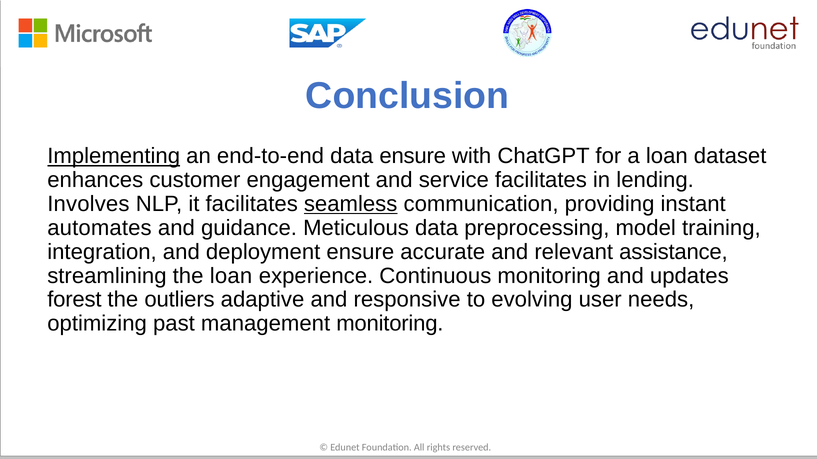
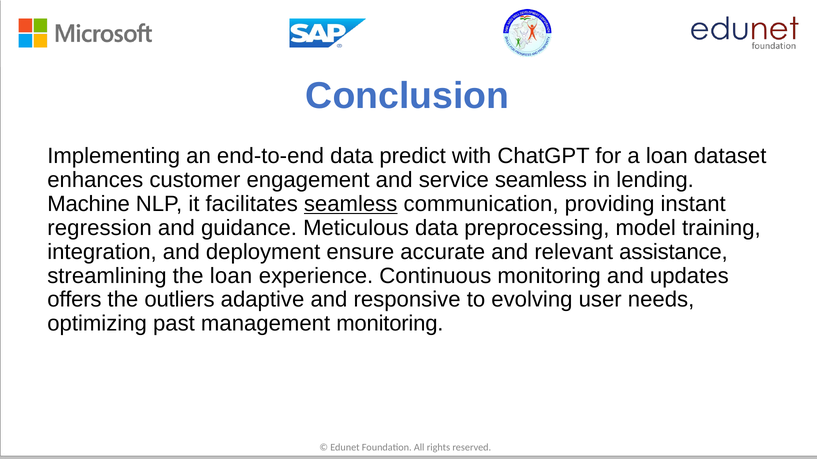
Implementing underline: present -> none
data ensure: ensure -> predict
service facilitates: facilitates -> seamless
Involves: Involves -> Machine
automates: automates -> regression
forest: forest -> offers
